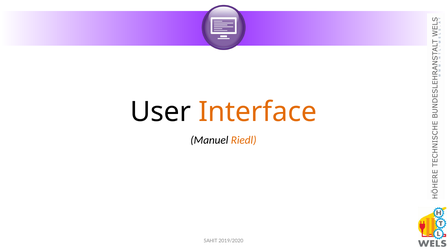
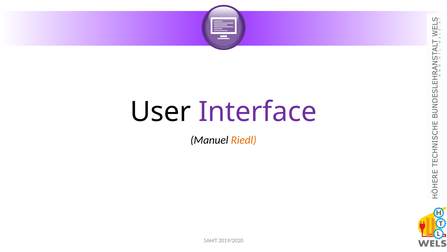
Interface colour: orange -> purple
